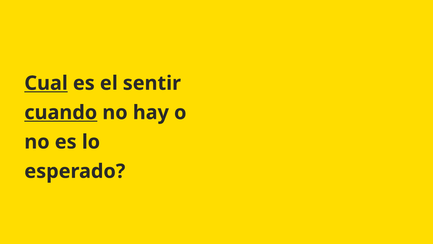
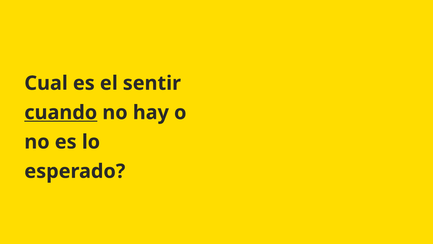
Cual underline: present -> none
